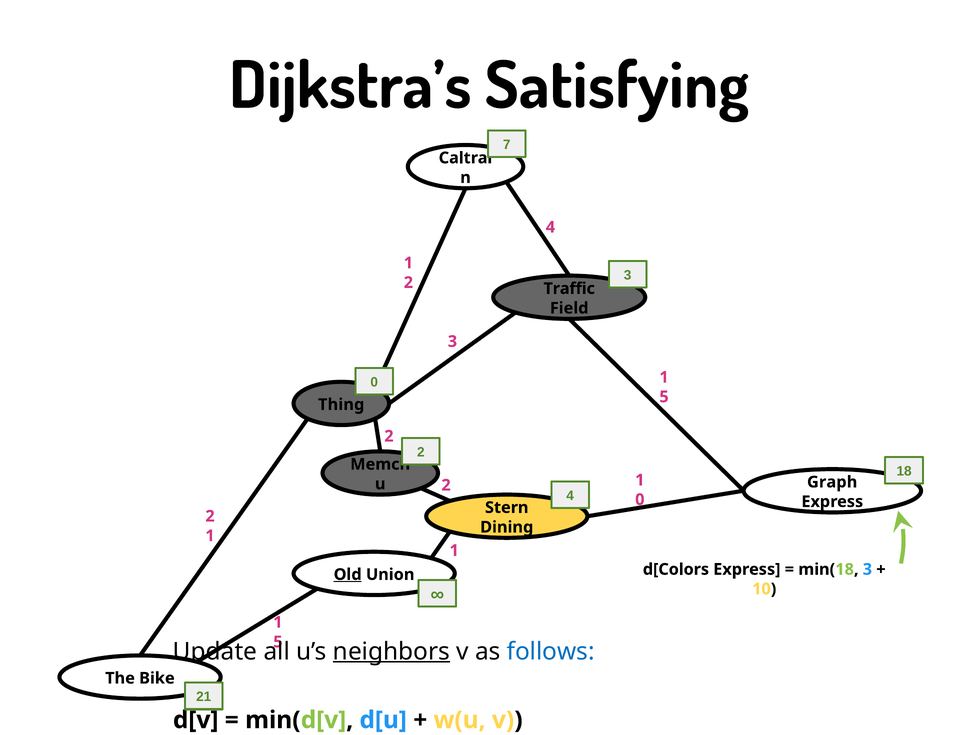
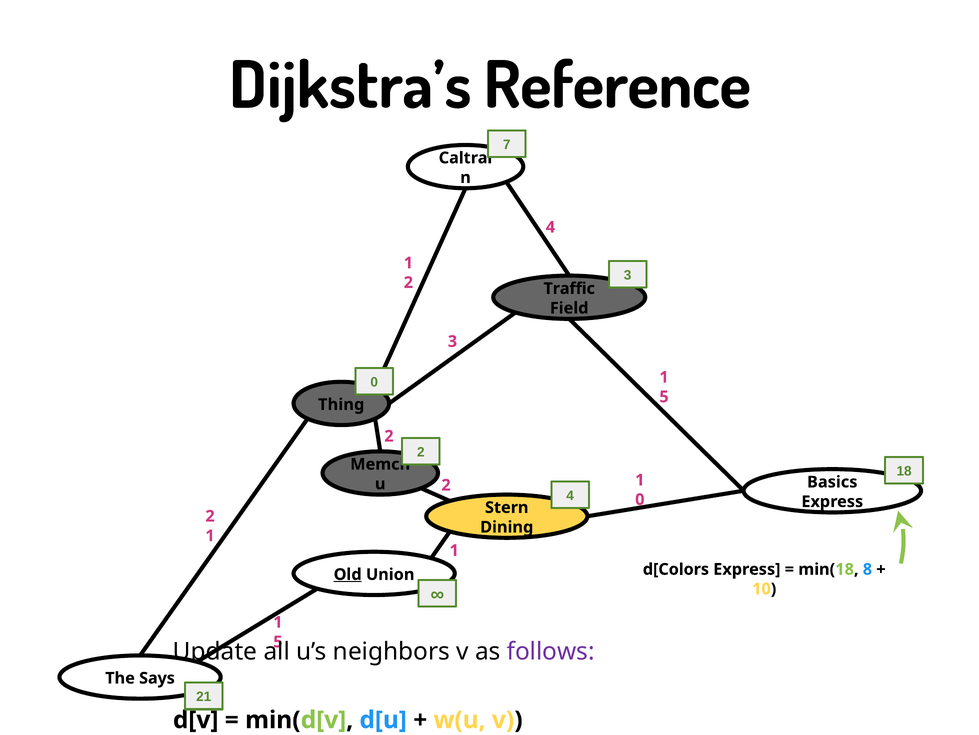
Satisfying: Satisfying -> Reference
Graph: Graph -> Basics
min(18 3: 3 -> 8
neighbors underline: present -> none
follows colour: blue -> purple
Bike: Bike -> Says
